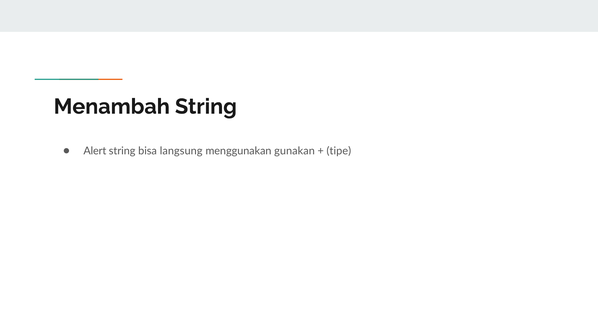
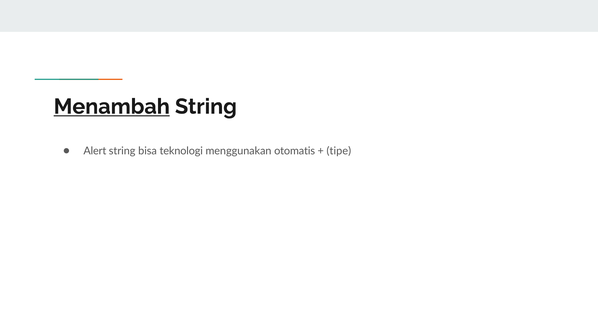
Menambah underline: none -> present
langsung: langsung -> teknologi
gunakan: gunakan -> otomatis
